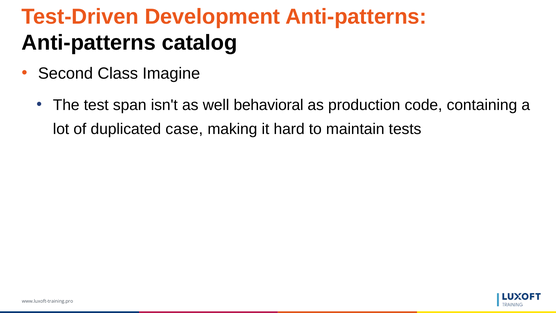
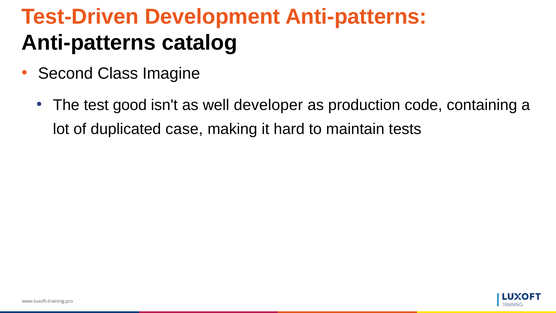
span: span -> good
behavioral: behavioral -> developer
